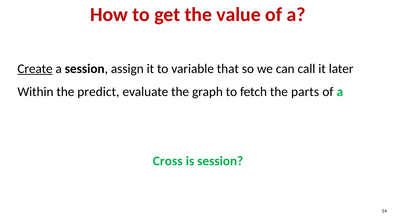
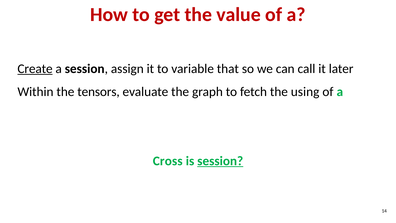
predict: predict -> tensors
parts: parts -> using
session at (220, 161) underline: none -> present
